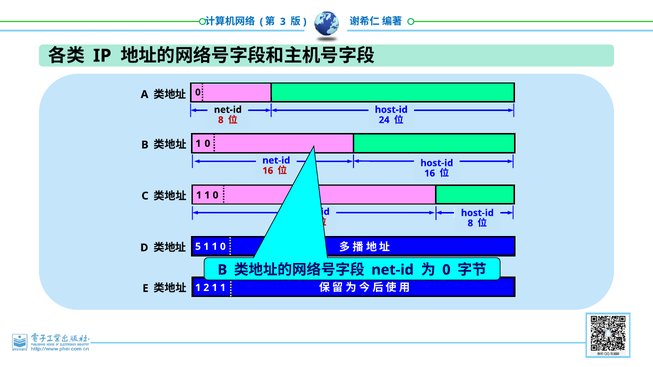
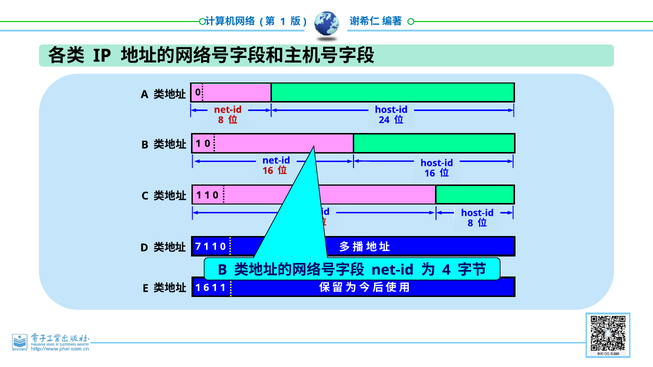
3 at (283, 22): 3 -> 1
net-id at (228, 110) colour: black -> red
5: 5 -> 7
0 at (446, 270): 0 -> 4
2: 2 -> 6
